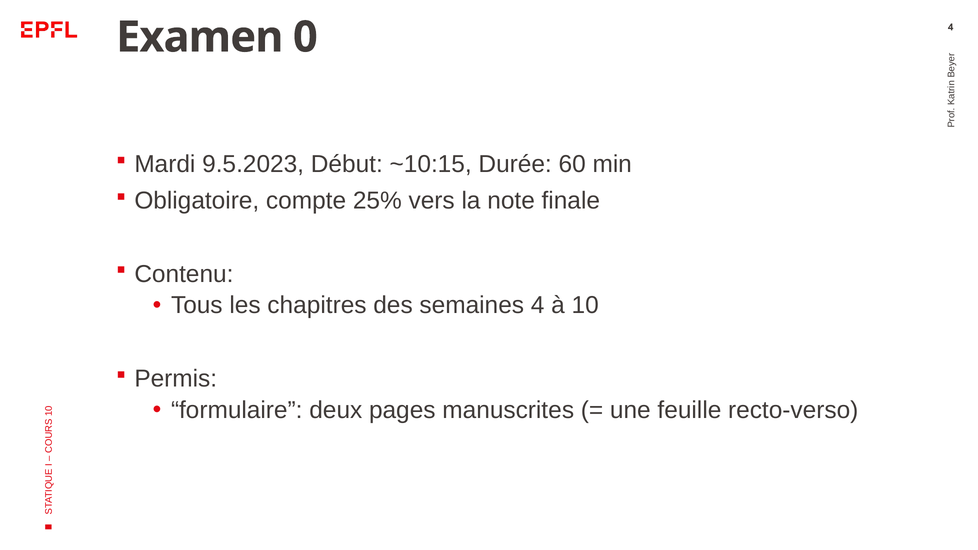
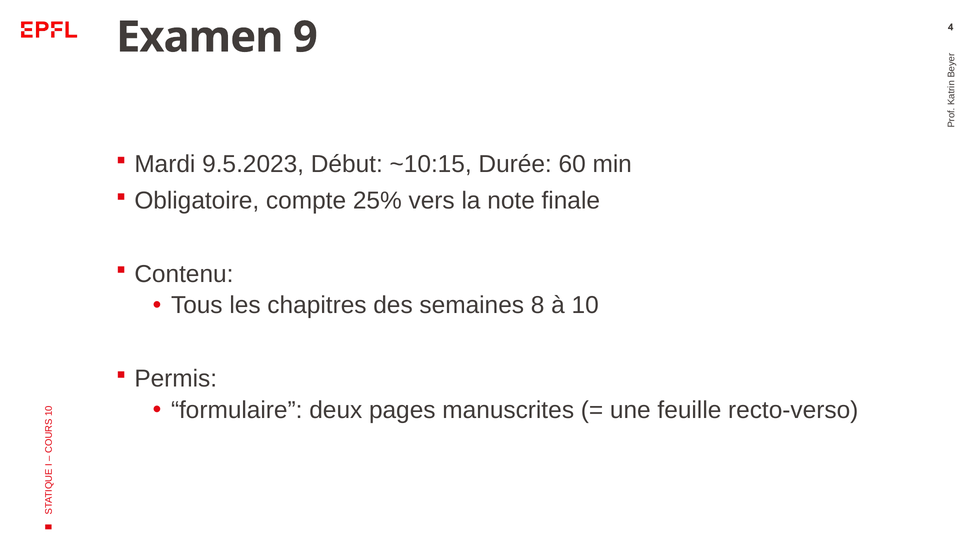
Examen 0: 0 -> 9
semaines 4: 4 -> 8
